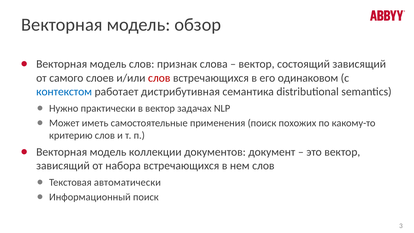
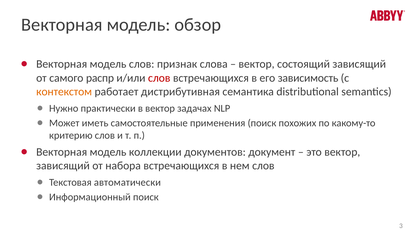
слоев: слоев -> распр
одинаковом: одинаковом -> зависимость
контекстом colour: blue -> orange
